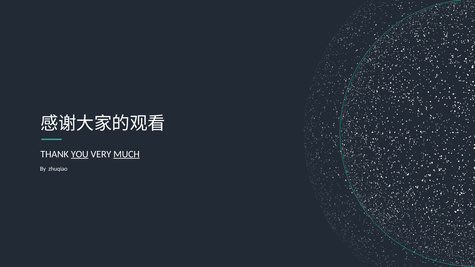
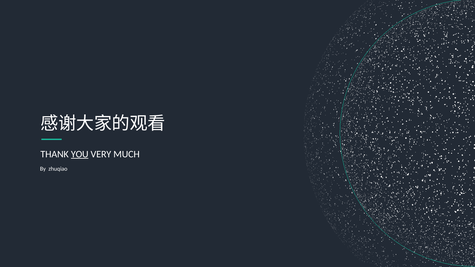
MUCH underline: present -> none
